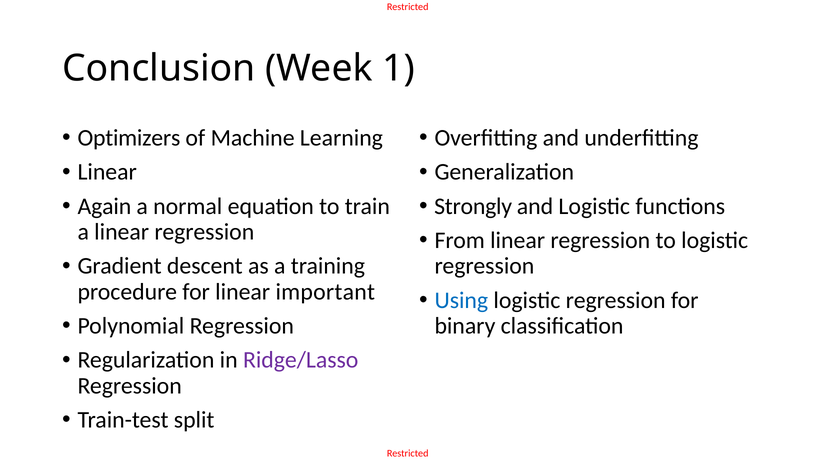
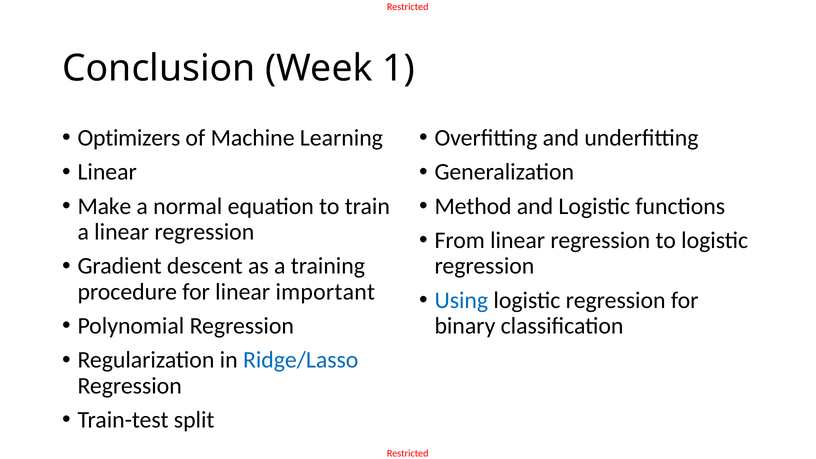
Again: Again -> Make
Strongly: Strongly -> Method
Ridge/Lasso colour: purple -> blue
